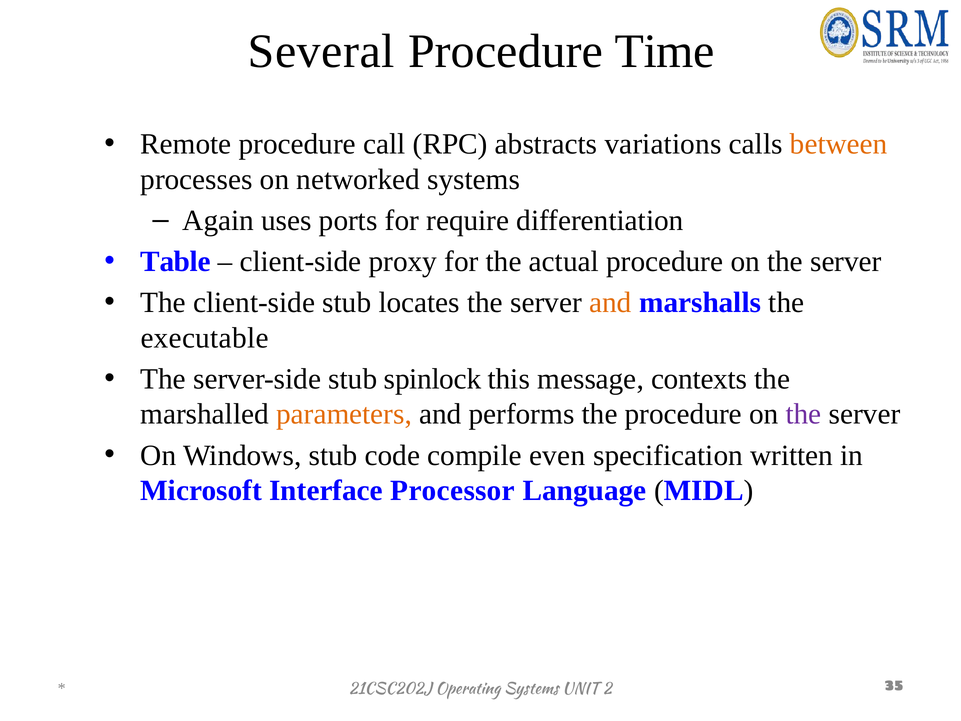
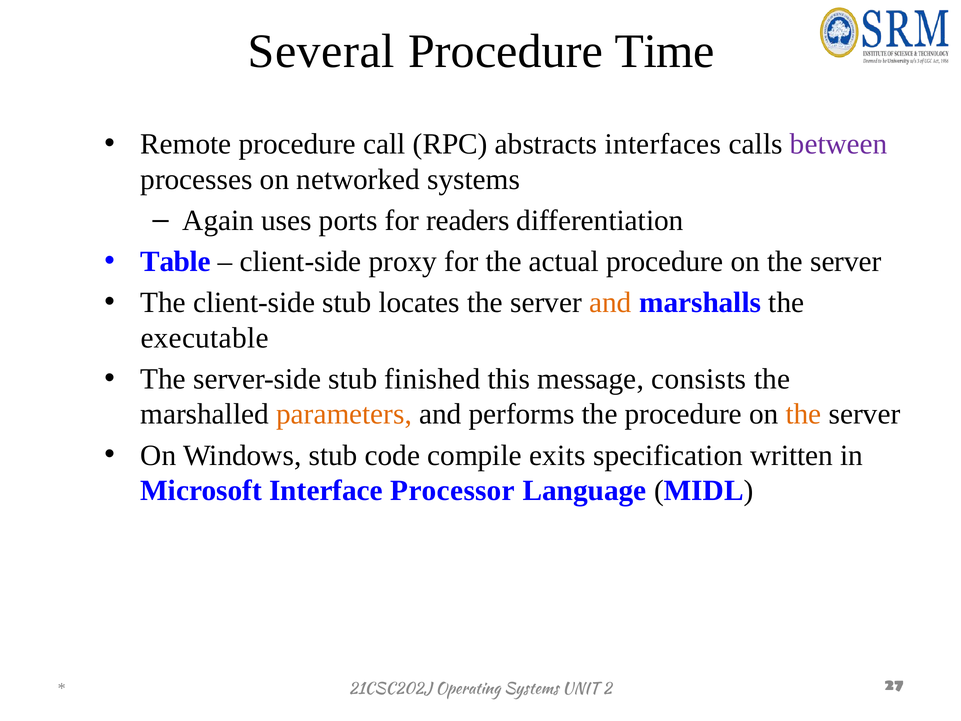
variations: variations -> interfaces
between colour: orange -> purple
require: require -> readers
spinlock: spinlock -> finished
contexts: contexts -> consists
the at (804, 414) colour: purple -> orange
even: even -> exits
35: 35 -> 27
